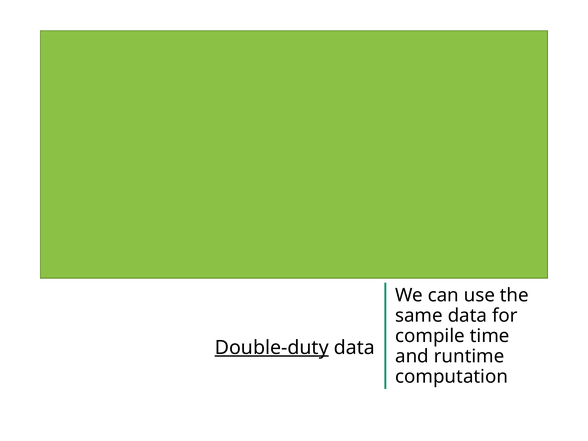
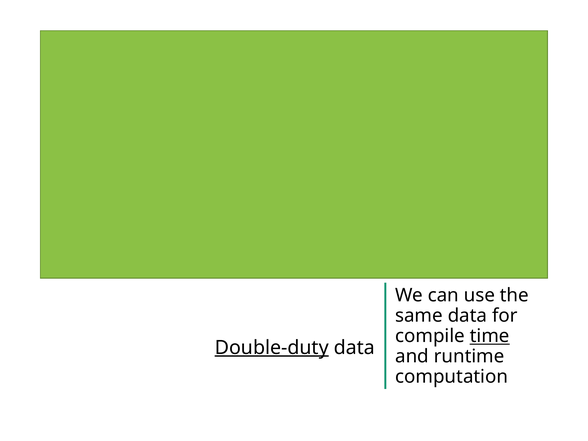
time underline: none -> present
